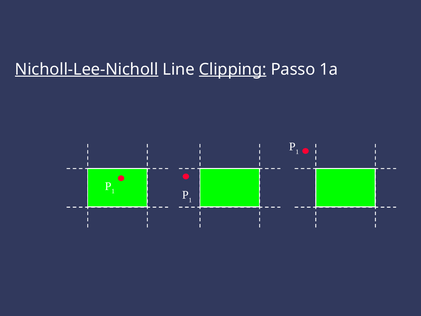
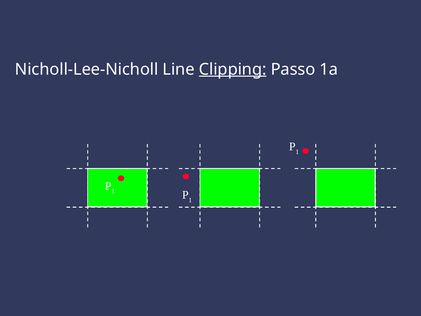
Nicholl-Lee-Nicholl underline: present -> none
